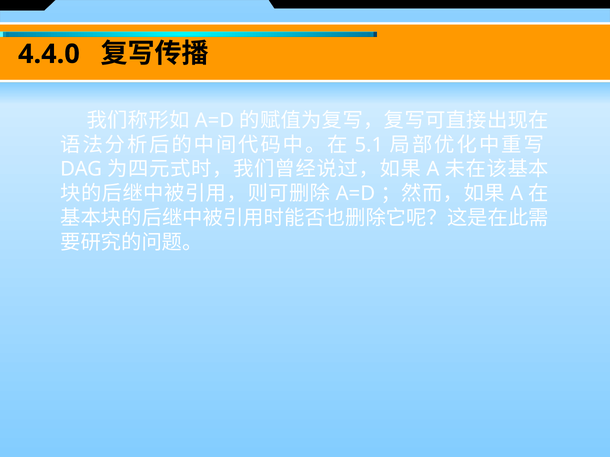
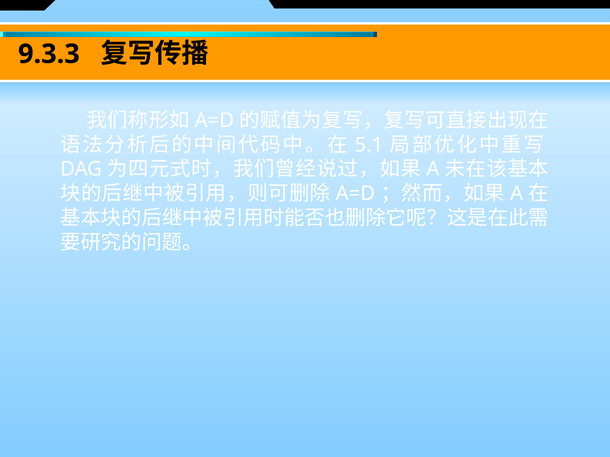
4.4.0: 4.4.0 -> 9.3.3
